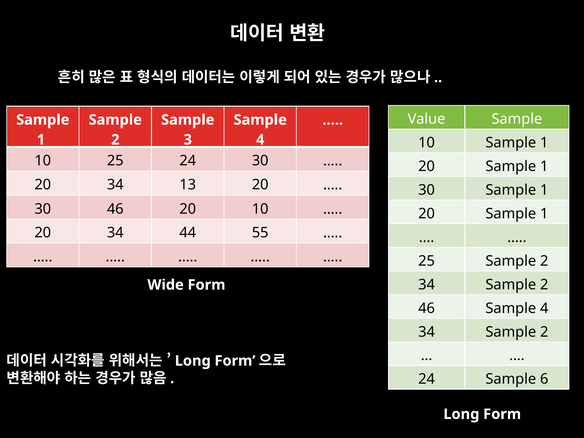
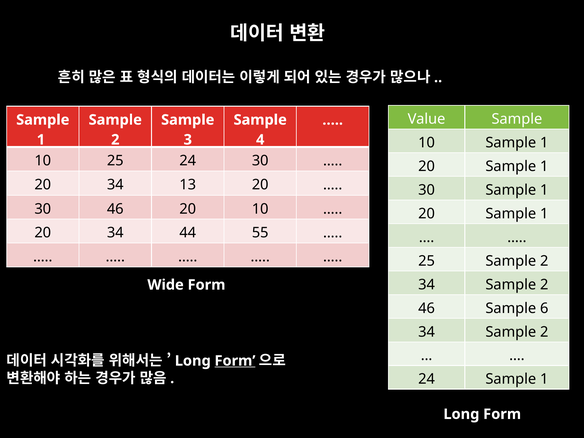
46 Sample 4: 4 -> 6
Form at (235, 361) underline: none -> present
24 Sample 6: 6 -> 1
